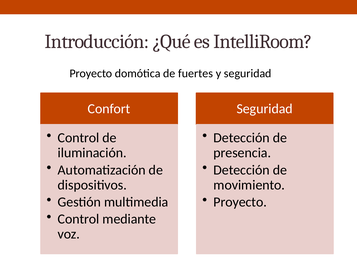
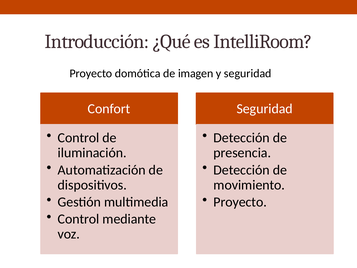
fuertes: fuertes -> imagen
